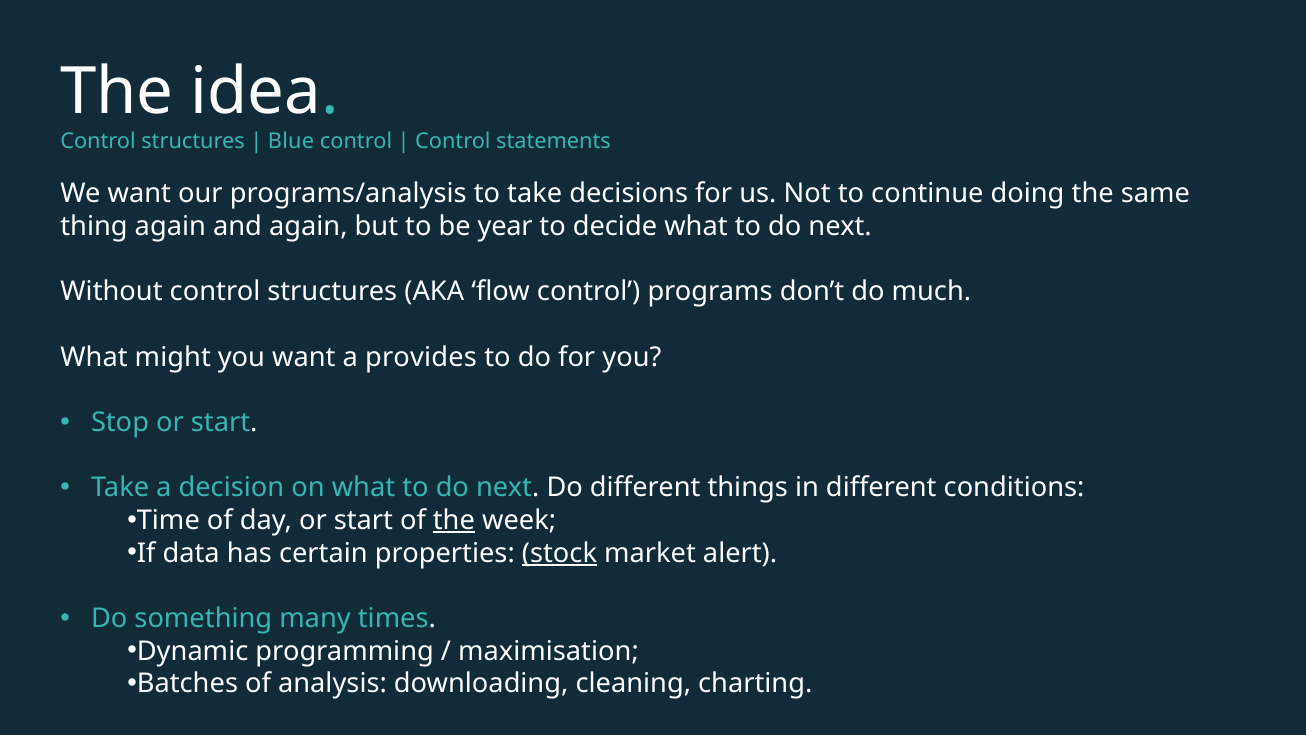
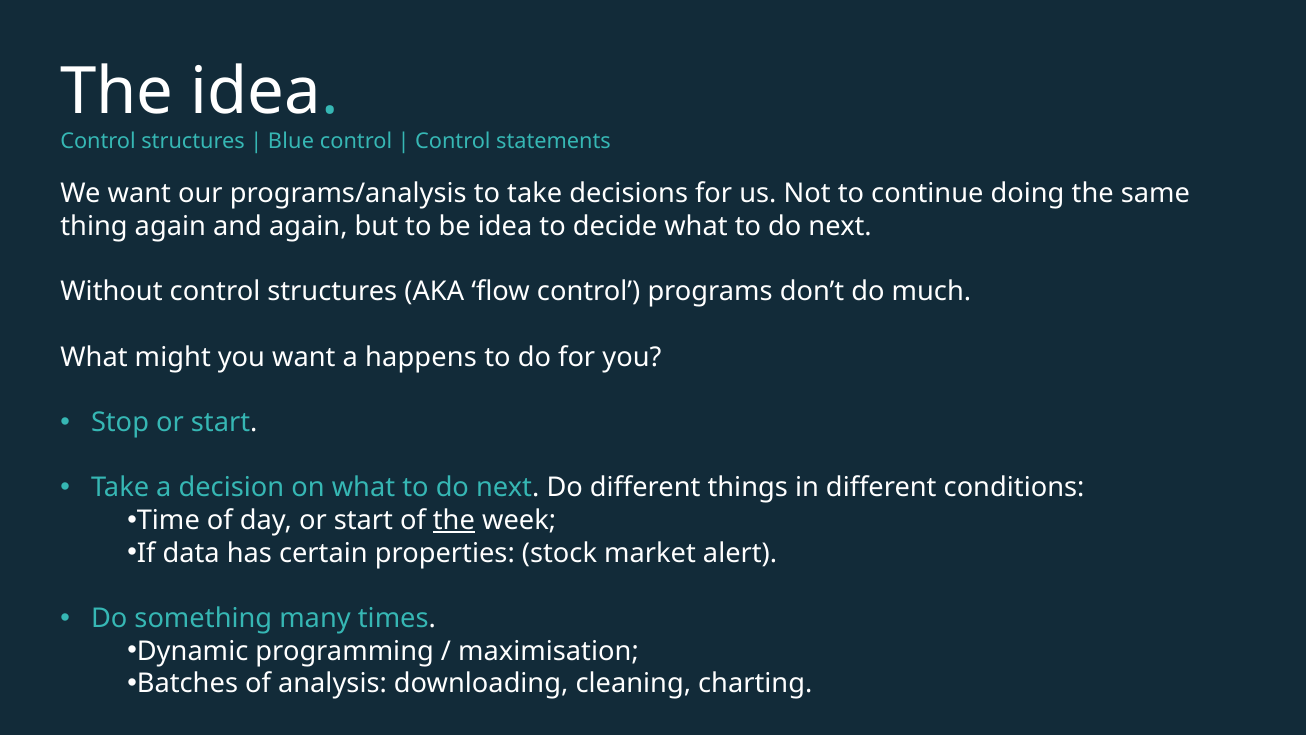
be year: year -> idea
provides: provides -> happens
stock underline: present -> none
